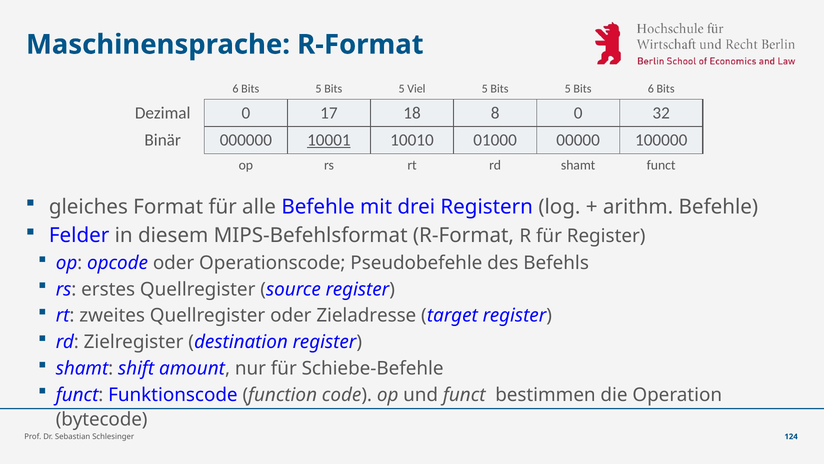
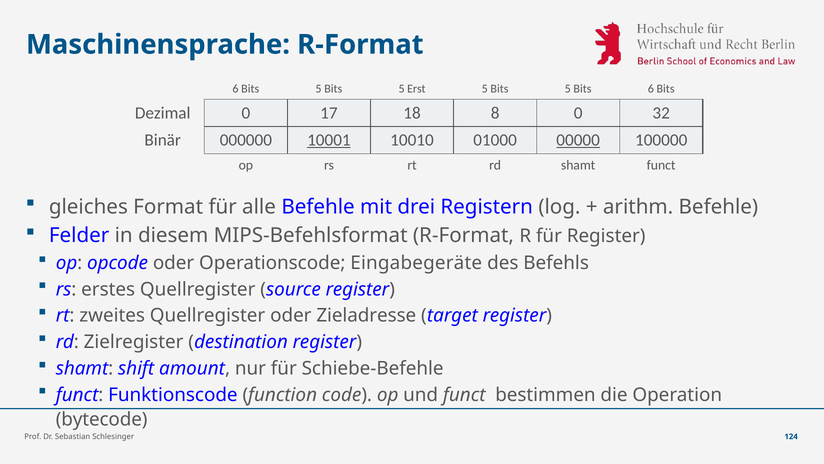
Viel: Viel -> Erst
00000 underline: none -> present
Pseudobefehle: Pseudobefehle -> Eingabegeräte
